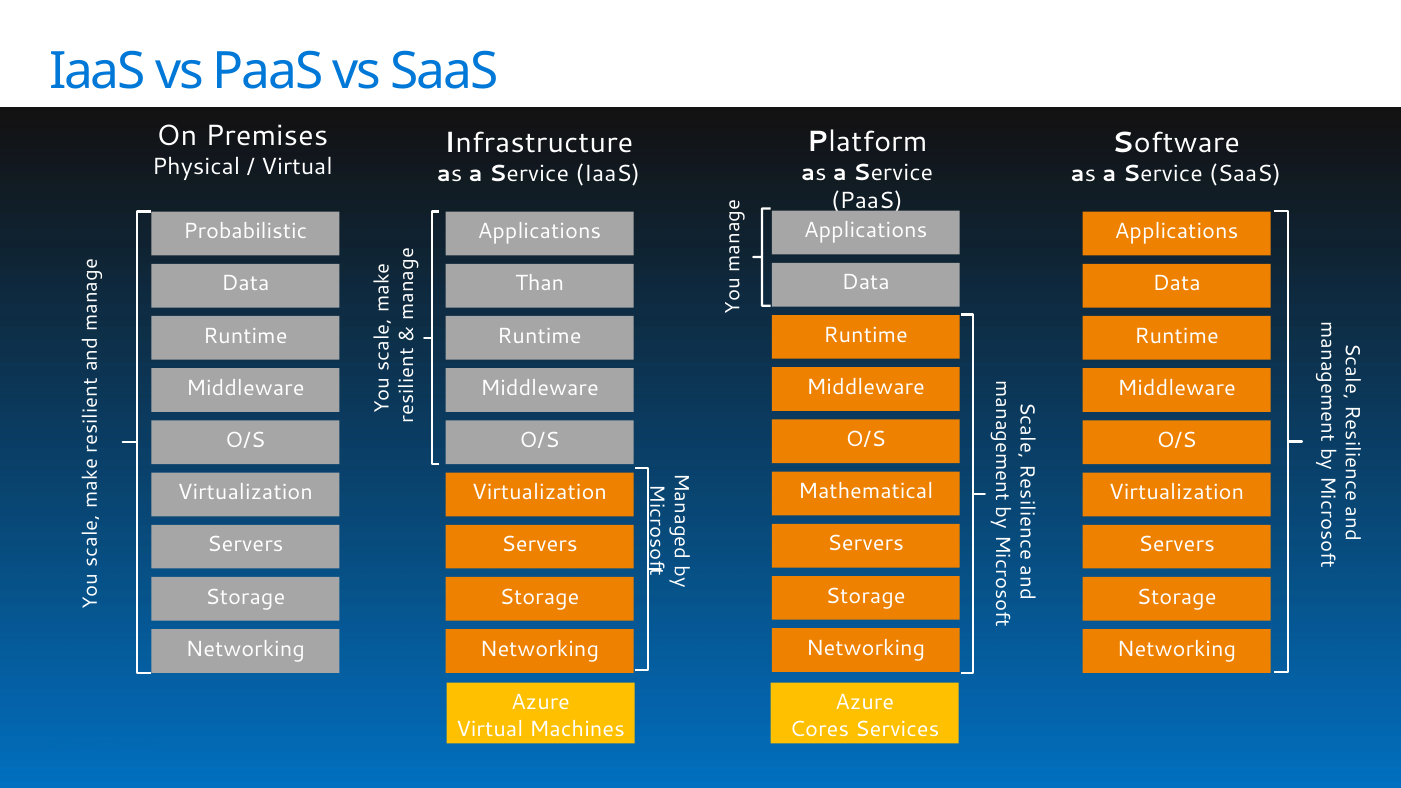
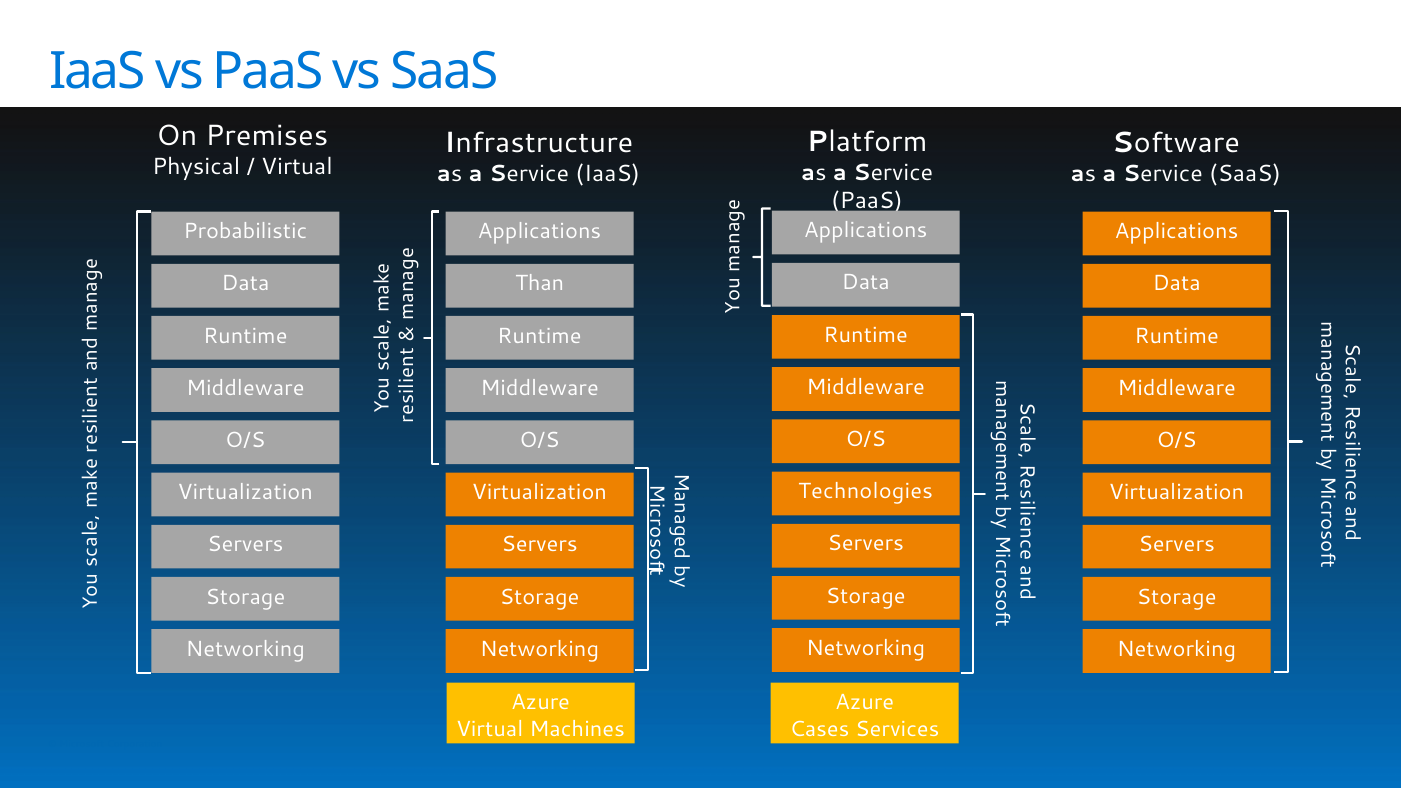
Mathematical: Mathematical -> Technologies
Cores: Cores -> Cases
